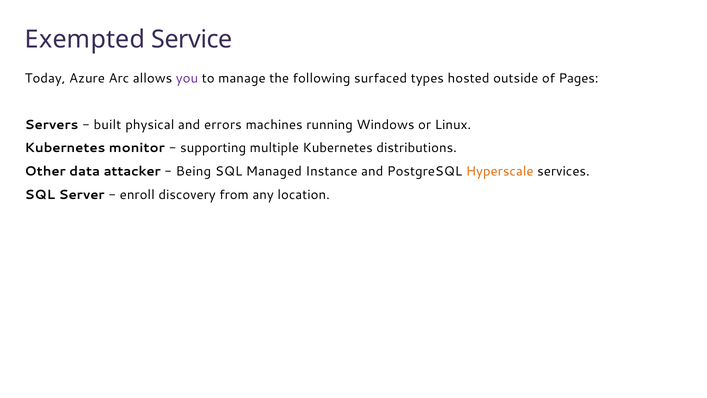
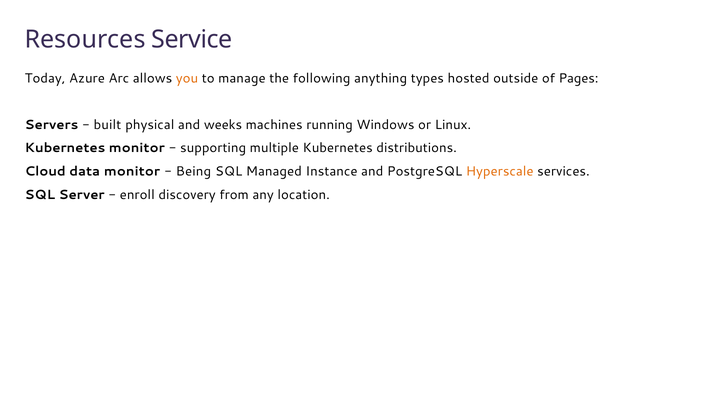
Exempted: Exempted -> Resources
you colour: purple -> orange
surfaced: surfaced -> anything
errors: errors -> weeks
Other: Other -> Cloud
data attacker: attacker -> monitor
